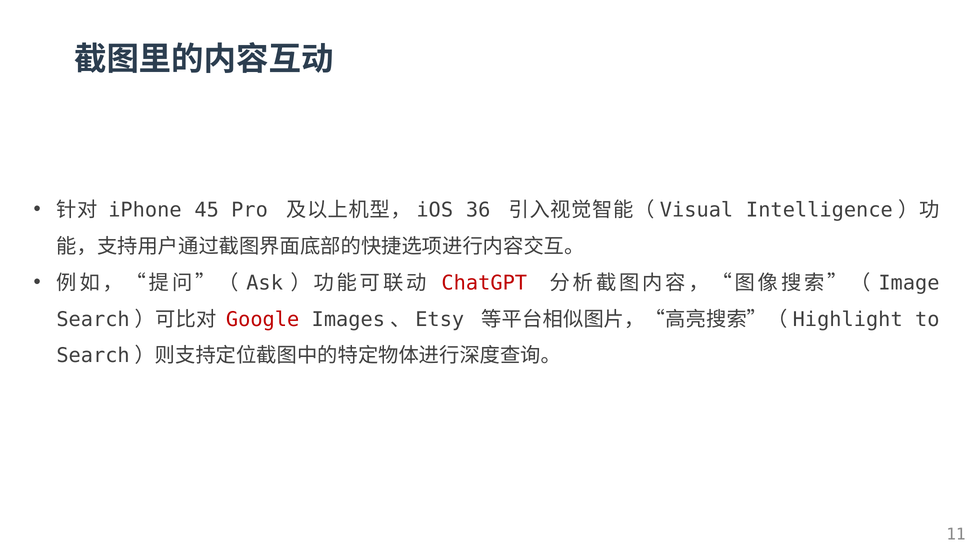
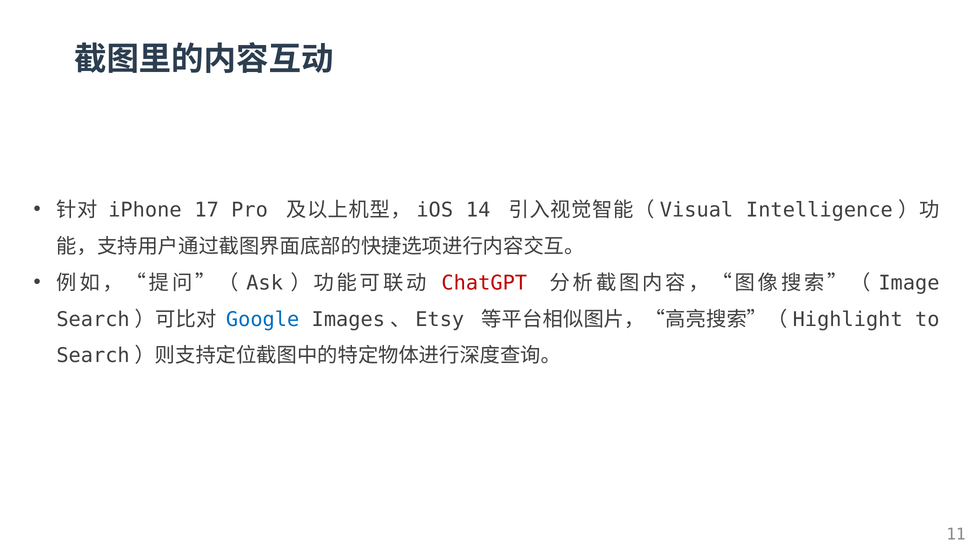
45: 45 -> 17
36: 36 -> 14
Google colour: red -> blue
